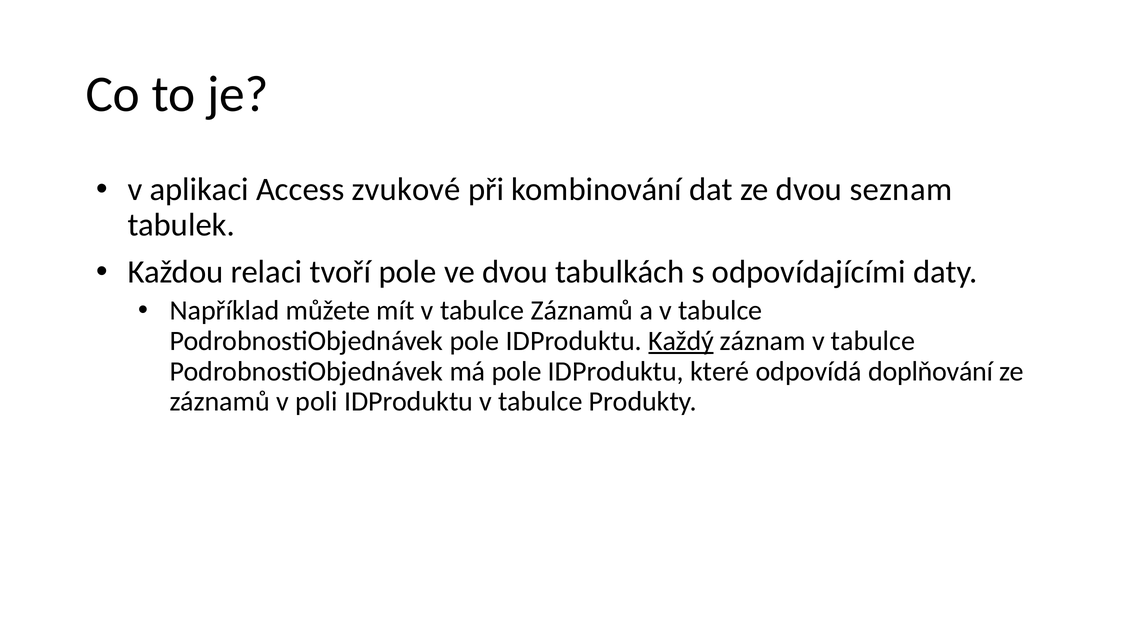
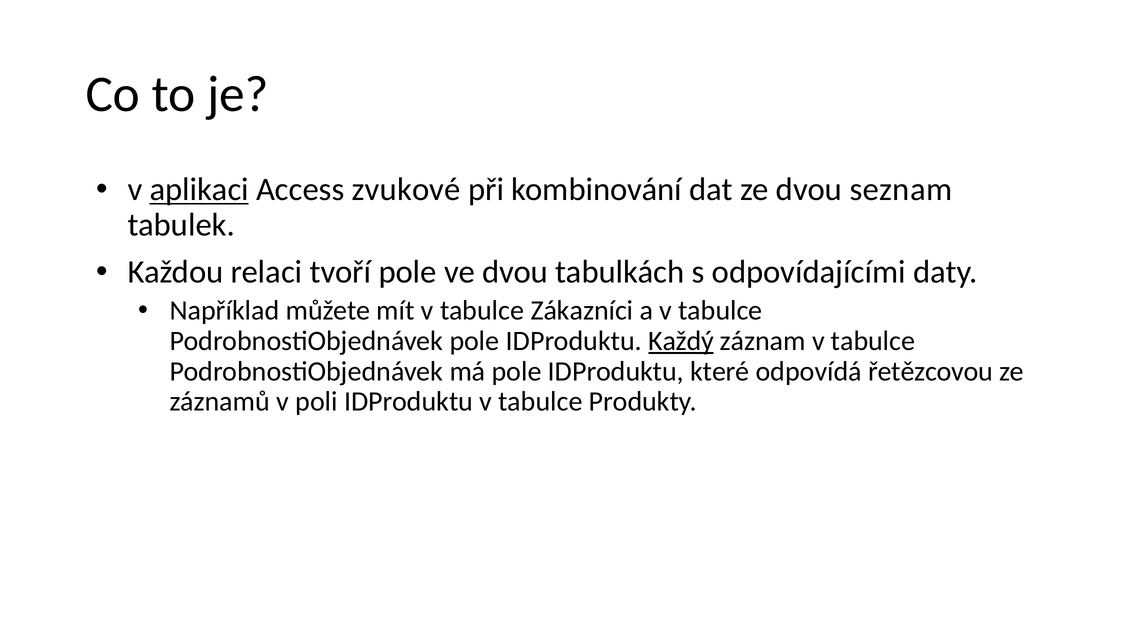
aplikaci underline: none -> present
tabulce Záznamů: Záznamů -> Zákazníci
doplňování: doplňování -> řetězcovou
